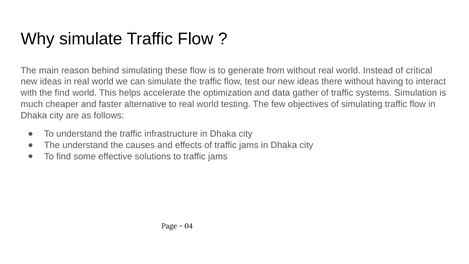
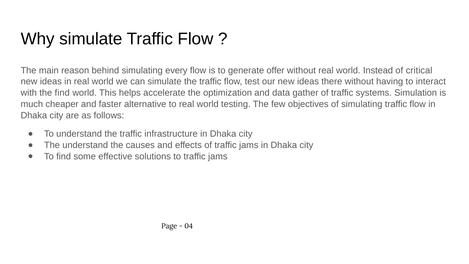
these: these -> every
from: from -> offer
